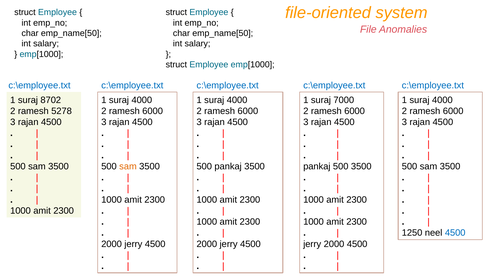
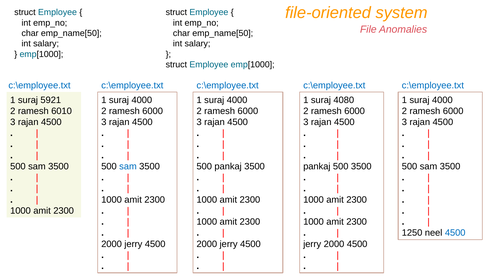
8702: 8702 -> 5921
7000: 7000 -> 4080
5278: 5278 -> 6010
sam at (128, 167) colour: orange -> blue
